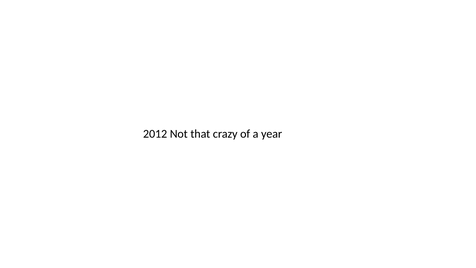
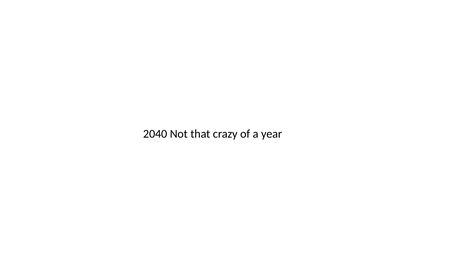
2012: 2012 -> 2040
